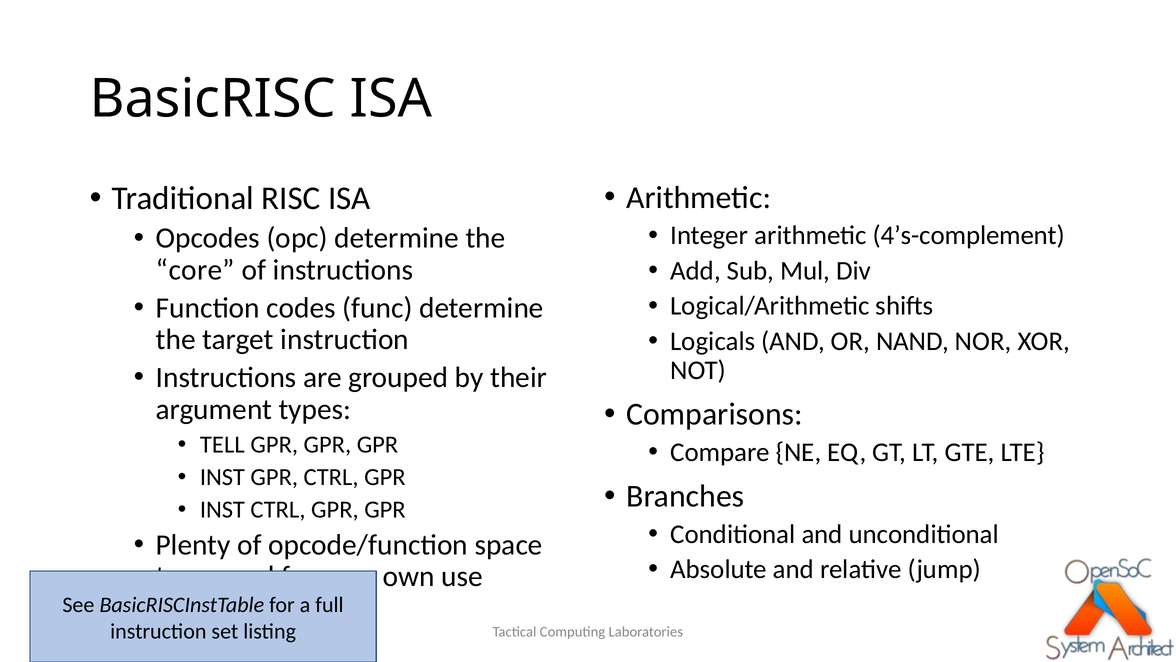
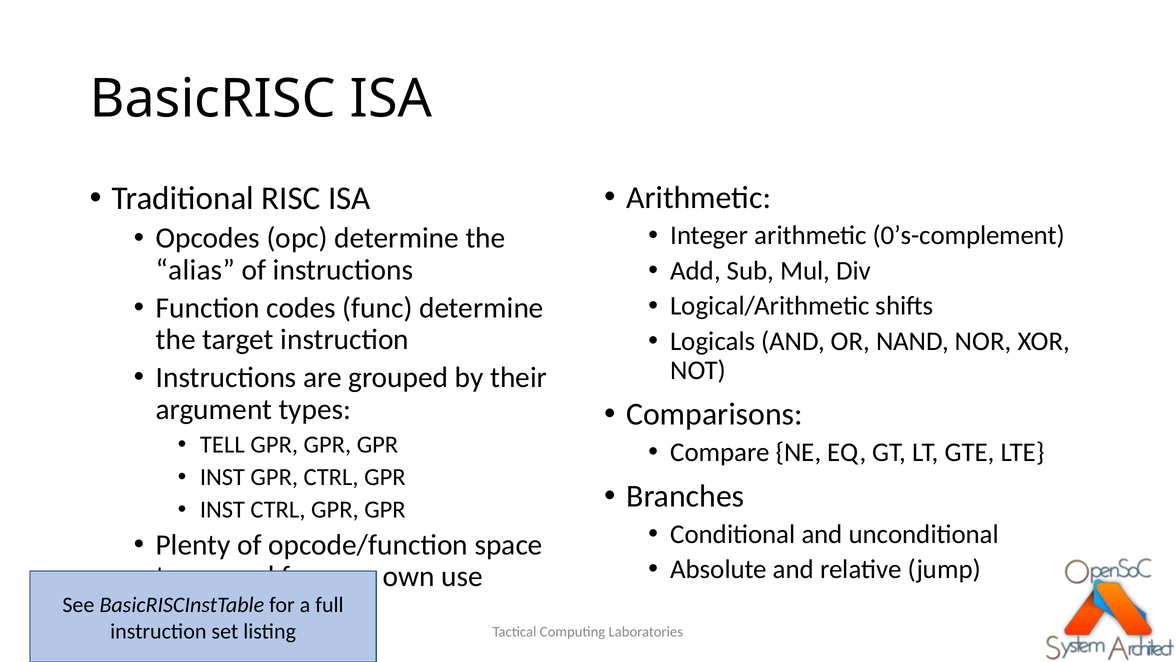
4’s-complement: 4’s-complement -> 0’s-complement
core: core -> alias
